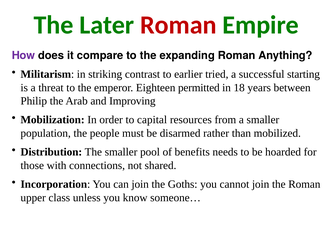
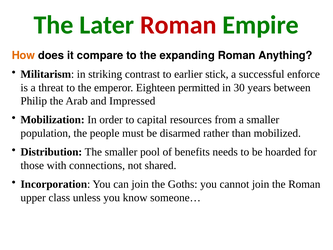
How colour: purple -> orange
tried: tried -> stick
starting: starting -> enforce
18: 18 -> 30
Improving: Improving -> Impressed
